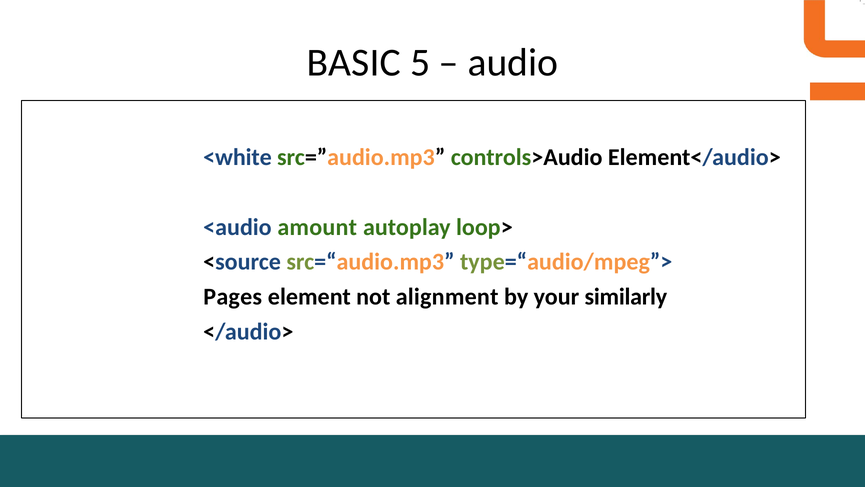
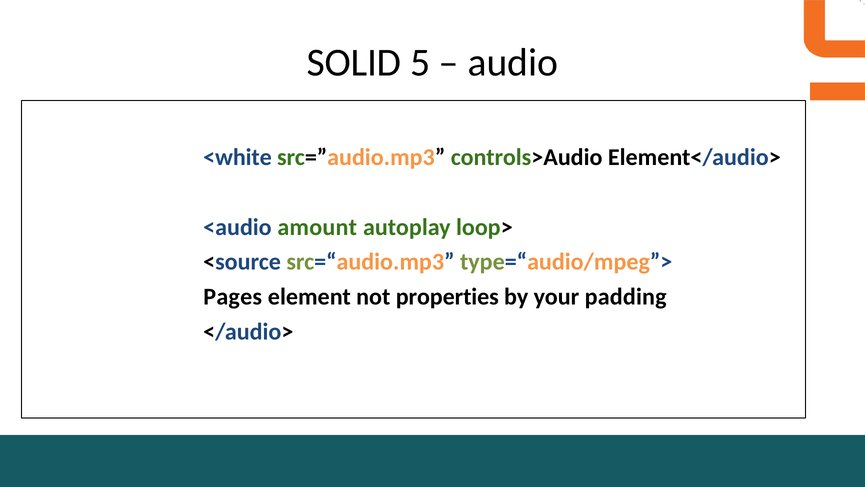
BASIC: BASIC -> SOLID
alignment: alignment -> properties
similarly: similarly -> padding
